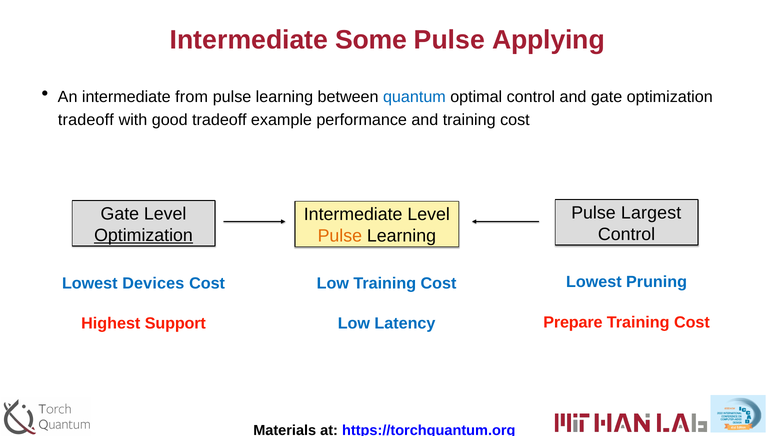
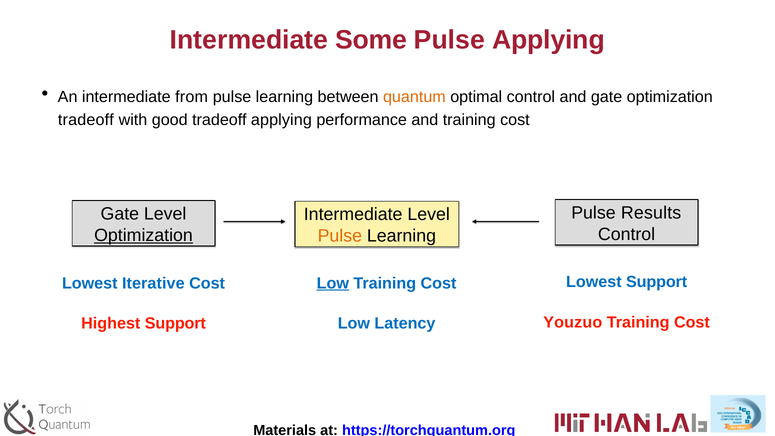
quantum colour: blue -> orange
tradeoff example: example -> applying
Largest: Largest -> Results
Lowest Pruning: Pruning -> Support
Devices: Devices -> Iterative
Low at (333, 283) underline: none -> present
Prepare: Prepare -> Youzuo
